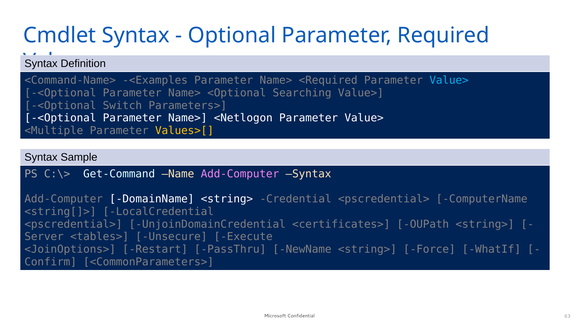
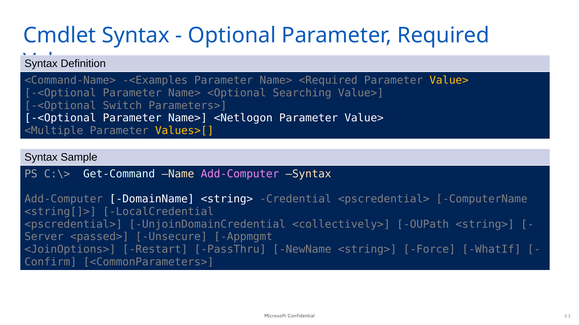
Value> at (449, 80) colour: light blue -> yellow
<certificates>: <certificates> -> <collectively>
<tables>: <tables> -> <passed>
Execute: Execute -> Appmgmt
